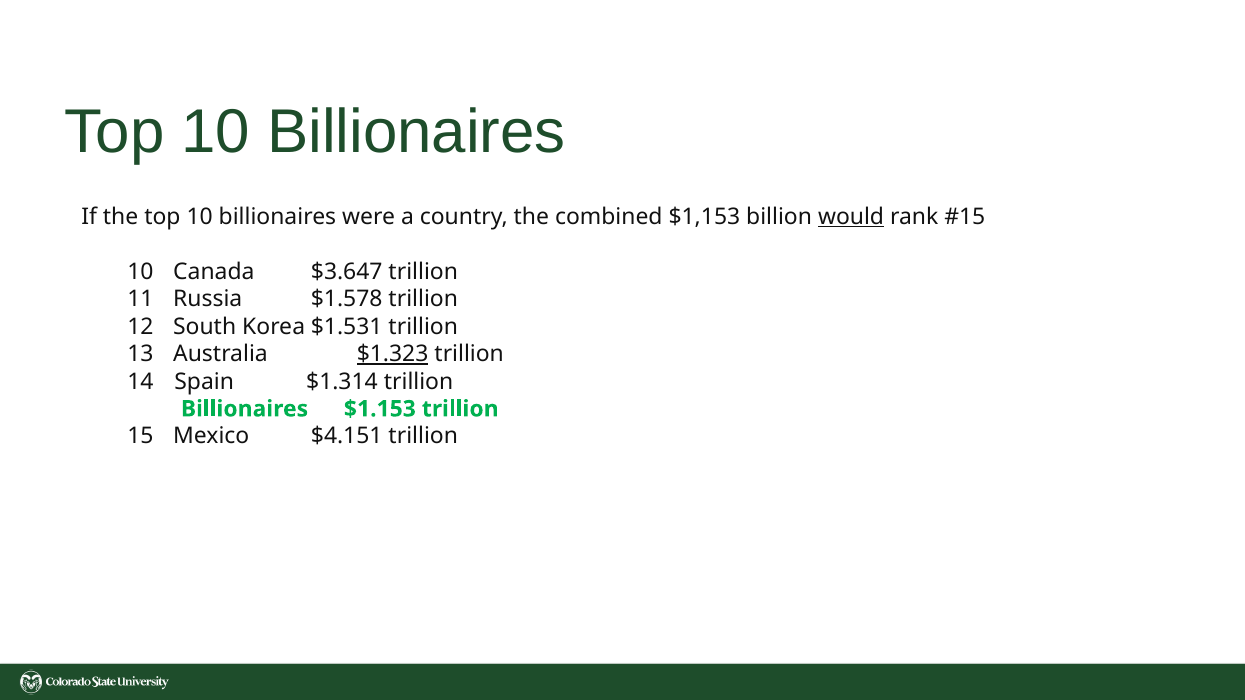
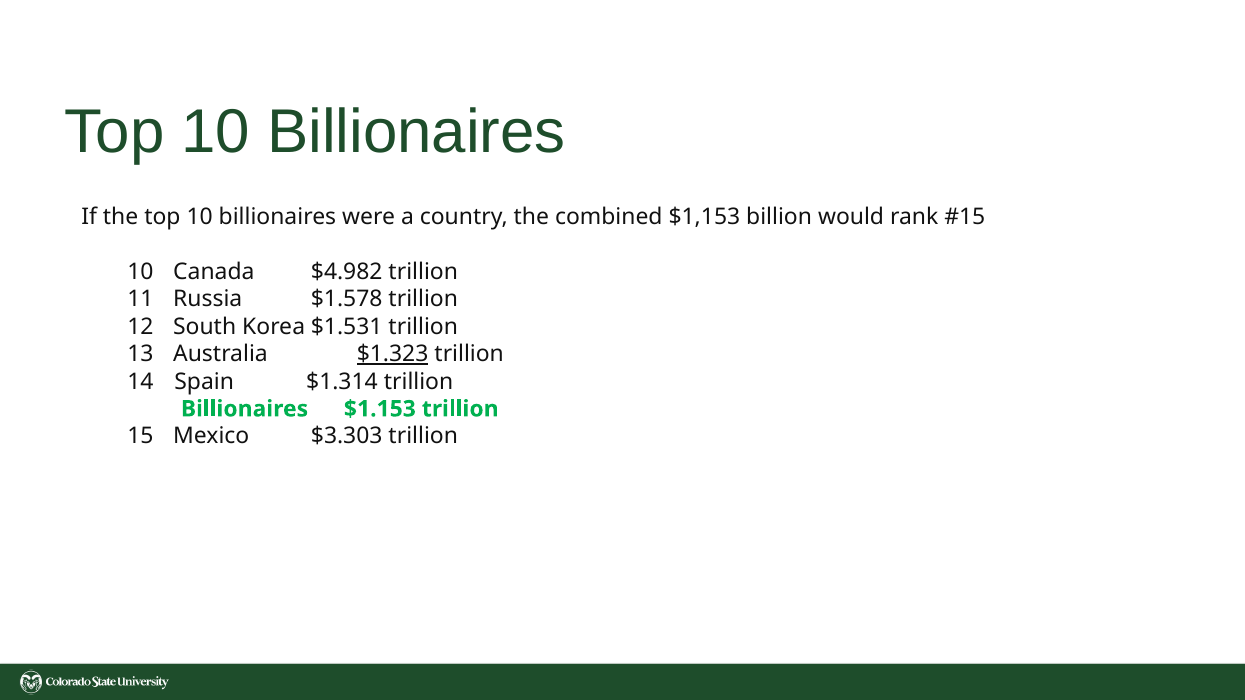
would underline: present -> none
$3.647: $3.647 -> $4.982
$4.151: $4.151 -> $3.303
